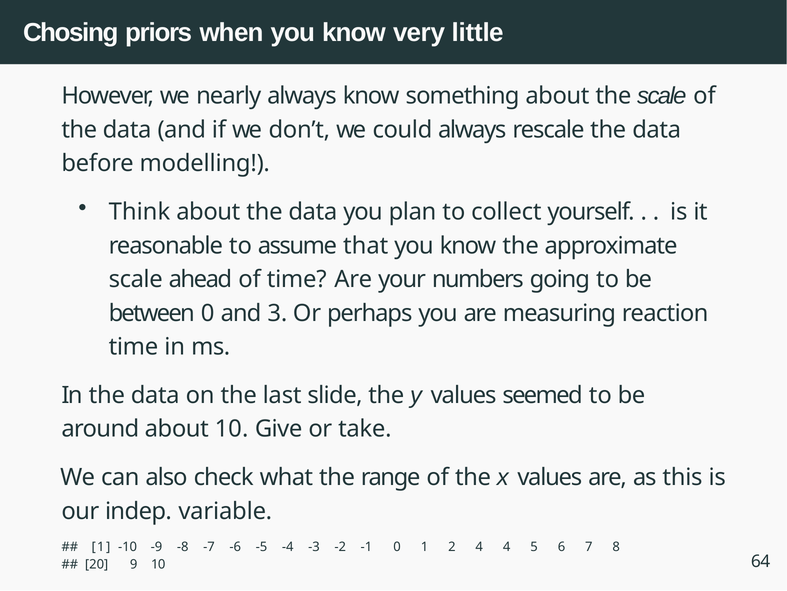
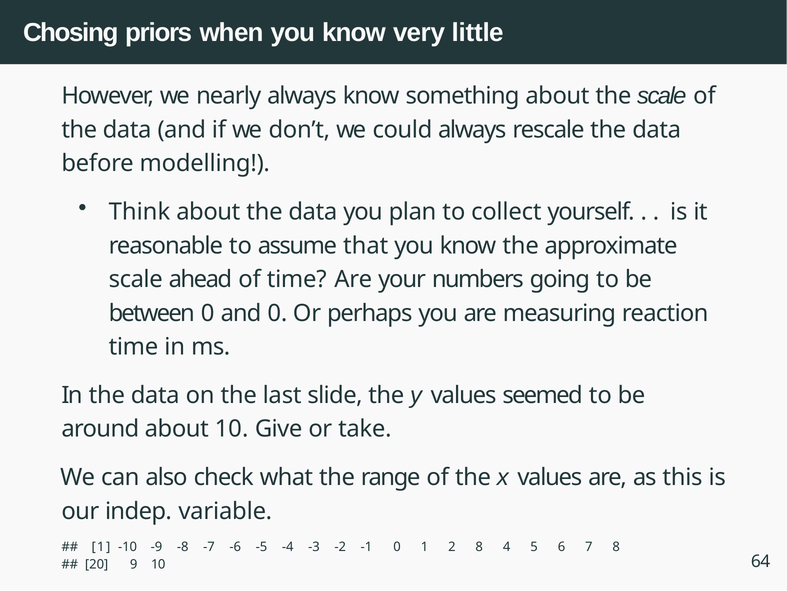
and 3: 3 -> 0
2 4: 4 -> 8
